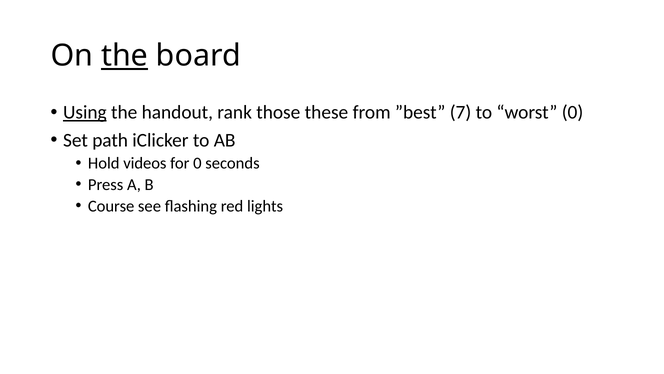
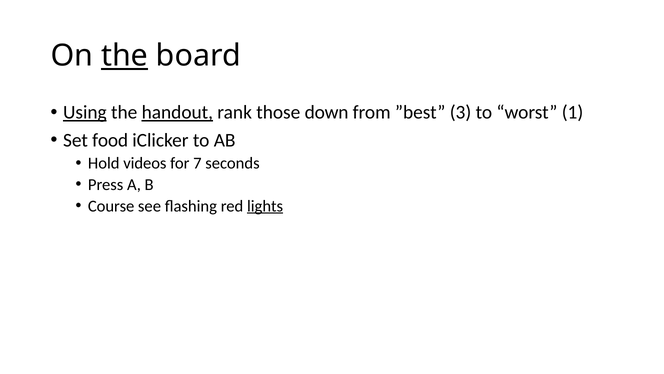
handout underline: none -> present
these: these -> down
7: 7 -> 3
worst 0: 0 -> 1
path: path -> food
for 0: 0 -> 7
lights underline: none -> present
